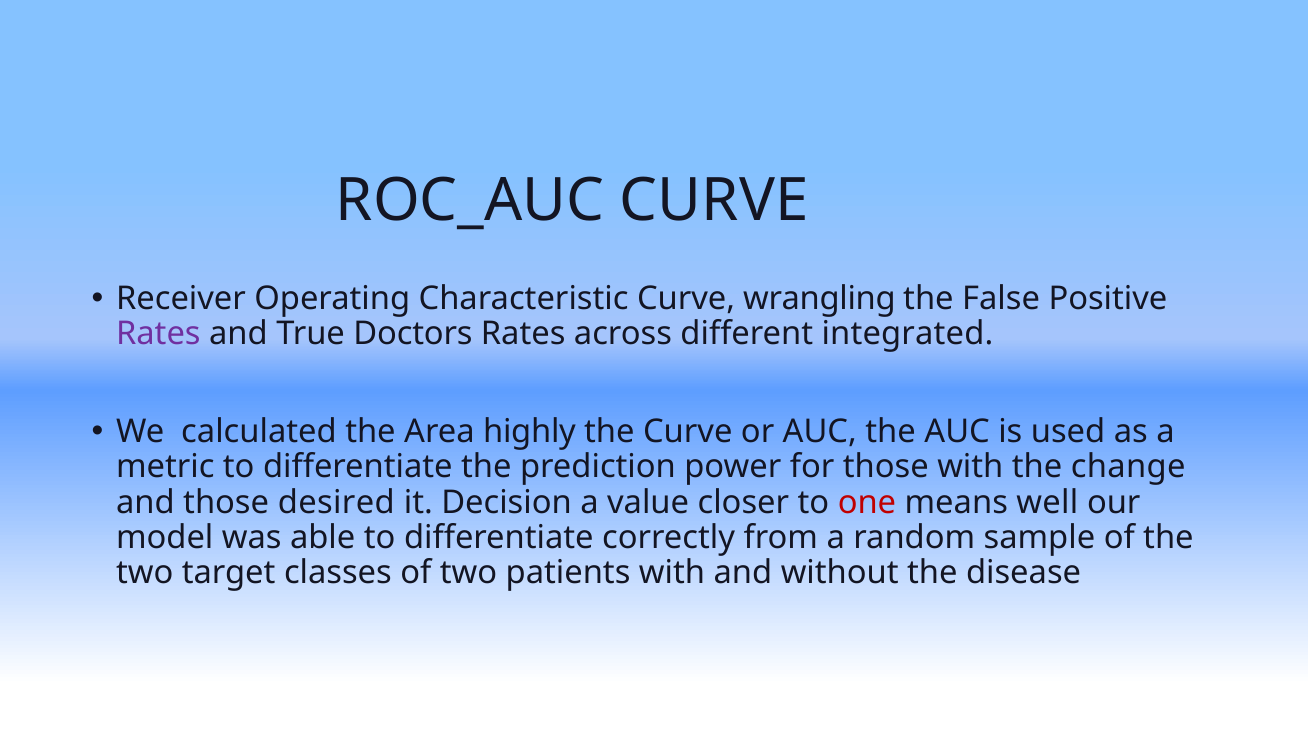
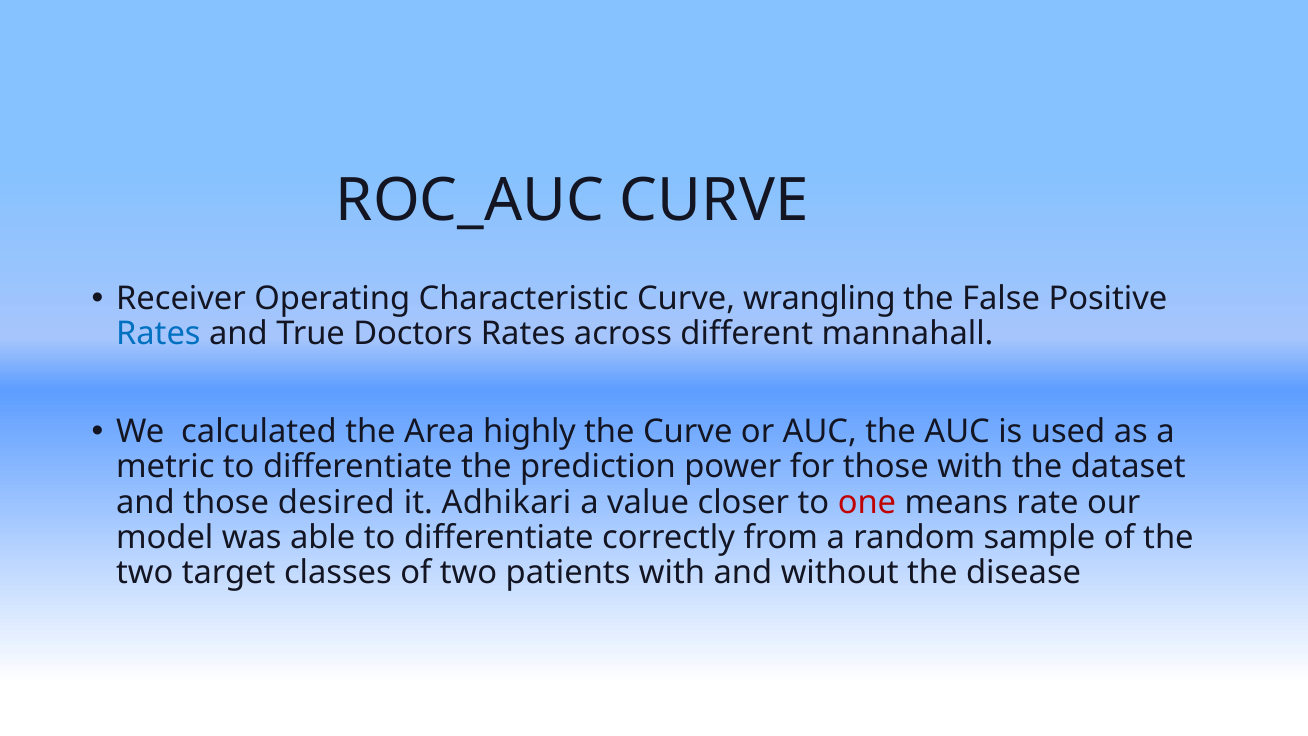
Rates at (158, 334) colour: purple -> blue
integrated: integrated -> mannahall
change: change -> dataset
Decision: Decision -> Adhikari
well: well -> rate
